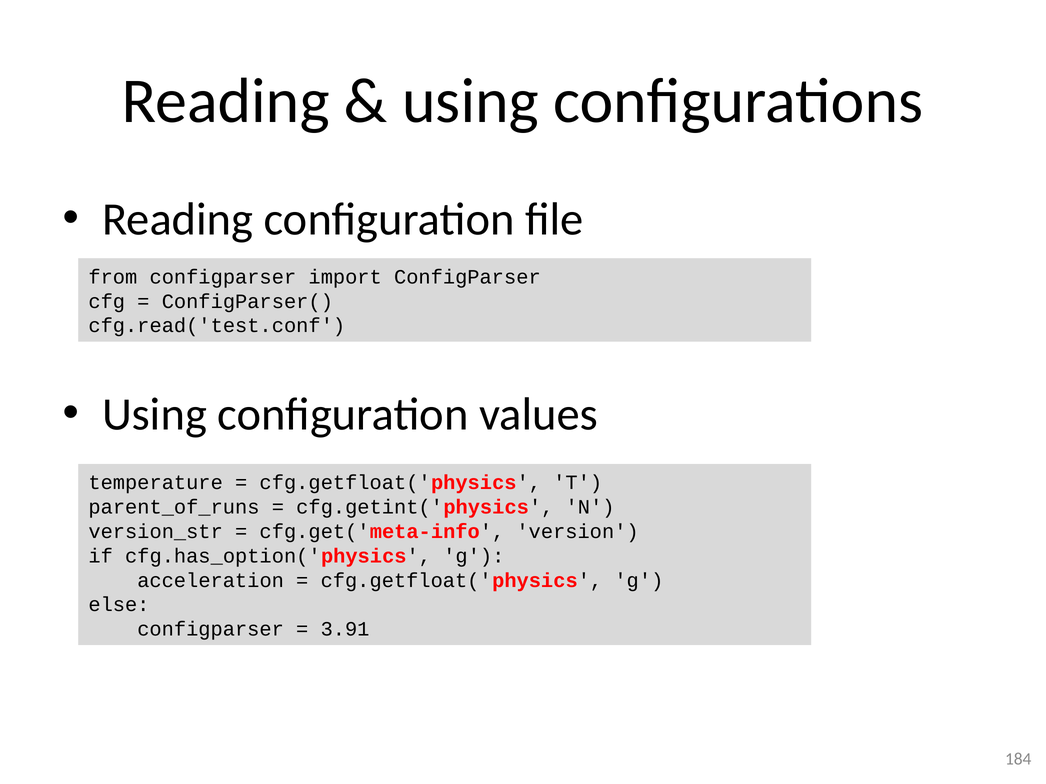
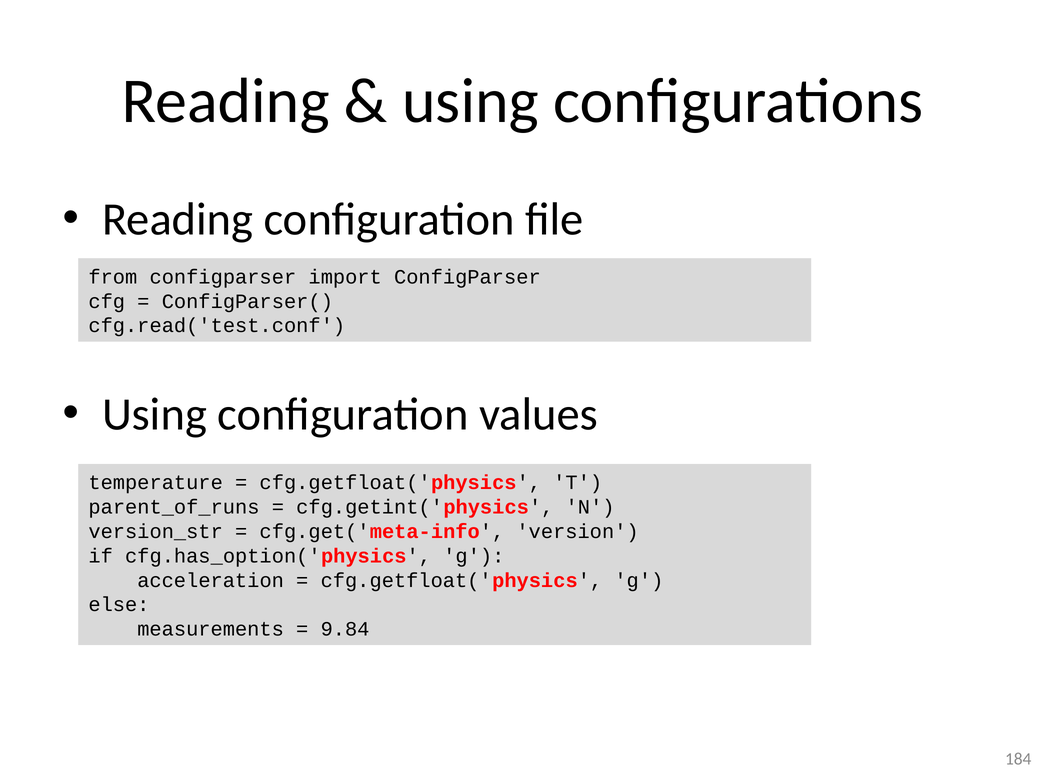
configparser at (211, 630): configparser -> measurements
3.91: 3.91 -> 9.84
